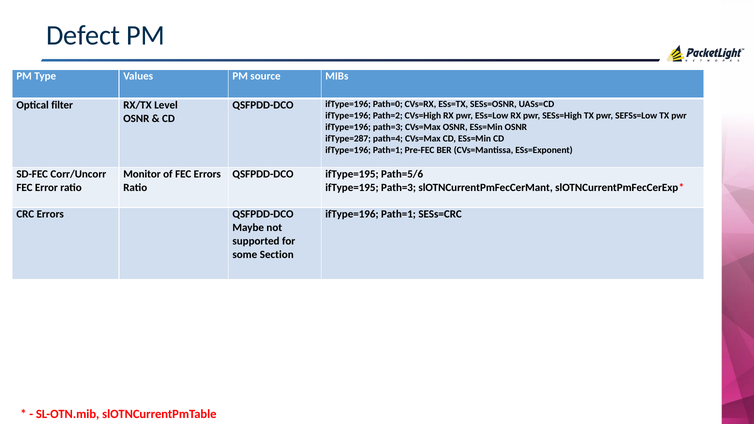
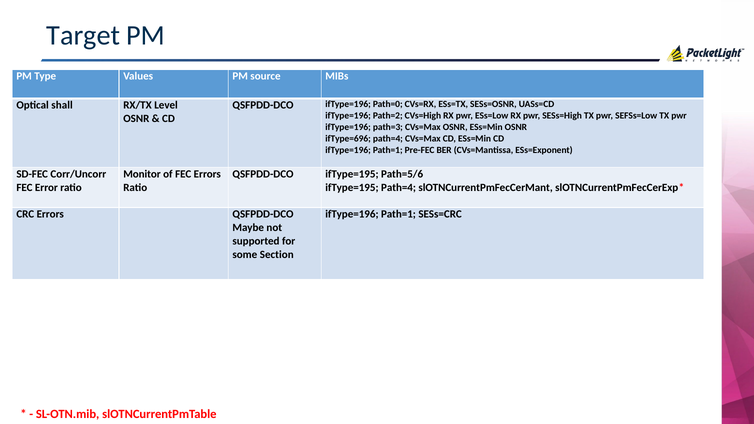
Defect: Defect -> Target
filter: filter -> shall
ifType=287: ifType=287 -> ifType=696
ifType=195 Path=3: Path=3 -> Path=4
